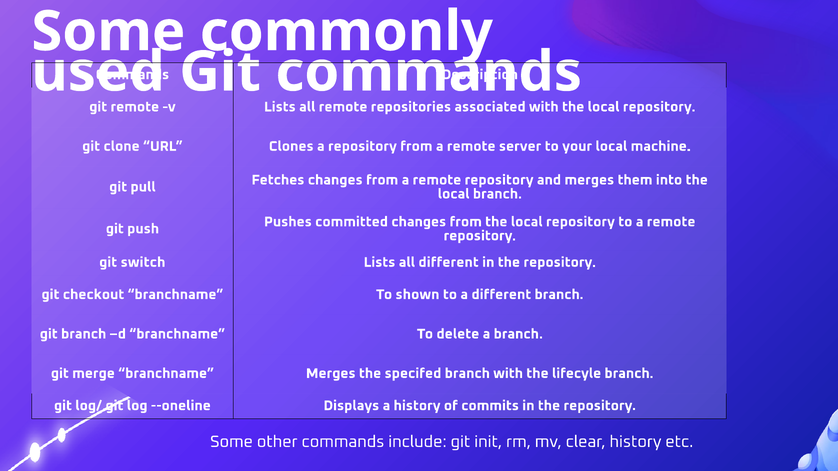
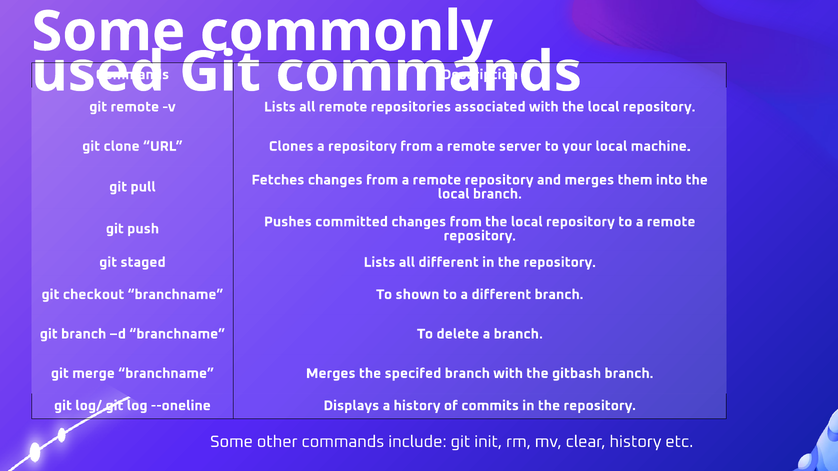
switch: switch -> staged
lifecyle: lifecyle -> gitbash
